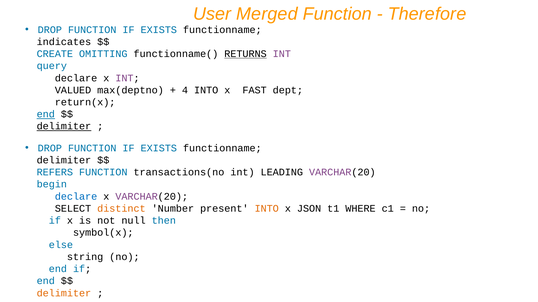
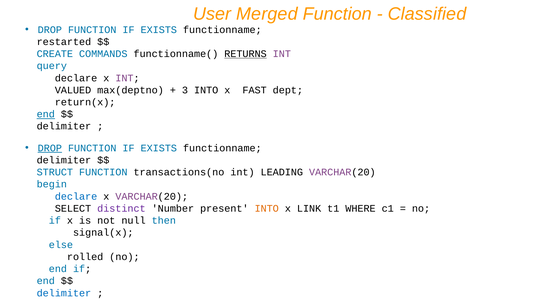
Therefore: Therefore -> Classified
indicates: indicates -> restarted
OMITTING: OMITTING -> COMMANDS
4: 4 -> 3
delimiter at (64, 127) underline: present -> none
DROP at (50, 148) underline: none -> present
REFERS: REFERS -> STRUCT
distinct colour: orange -> purple
JSON: JSON -> LINK
symbol(x: symbol(x -> signal(x
string: string -> rolled
delimiter at (64, 294) colour: orange -> blue
